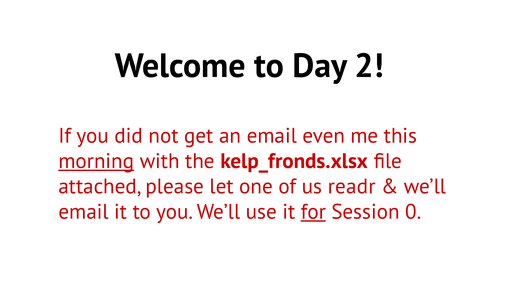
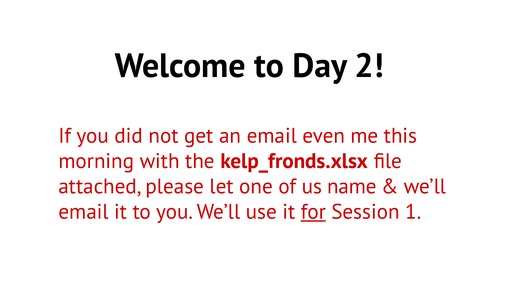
morning underline: present -> none
readr: readr -> name
0: 0 -> 1
